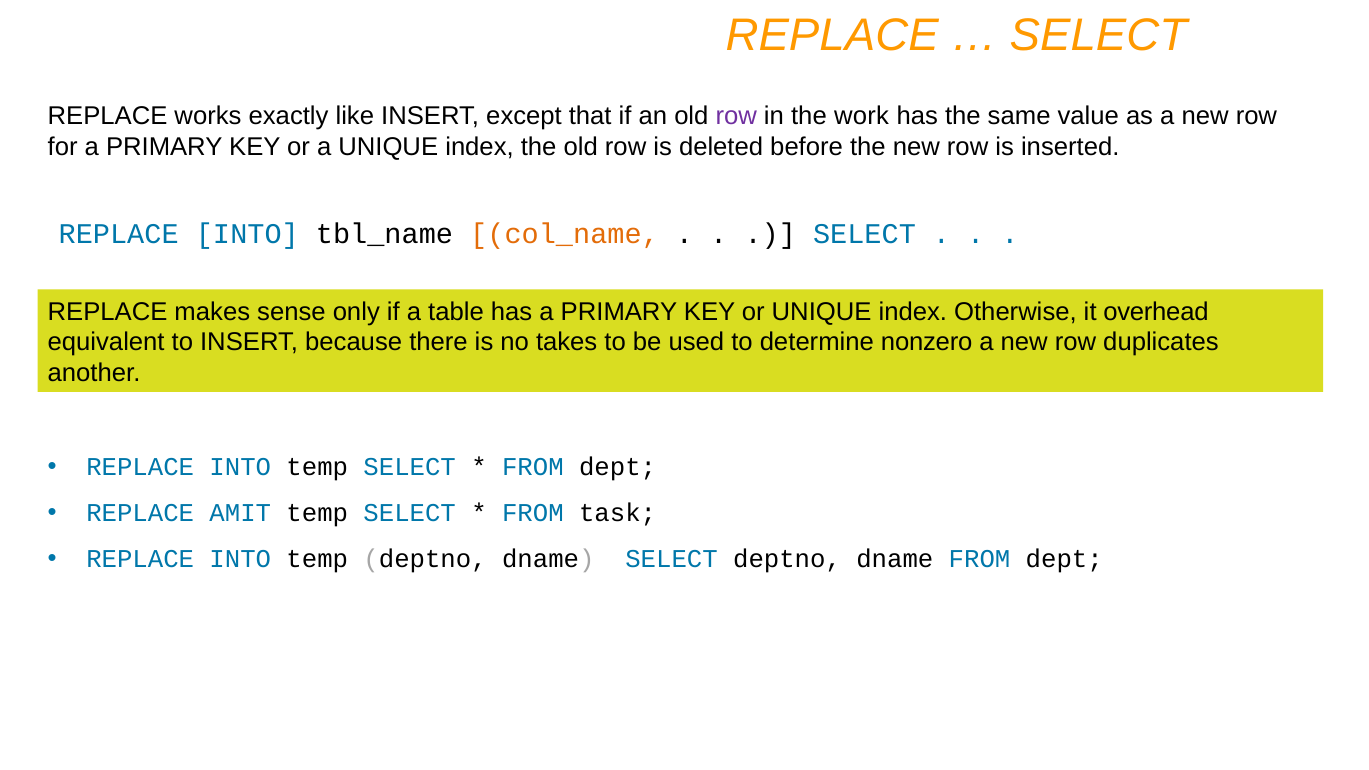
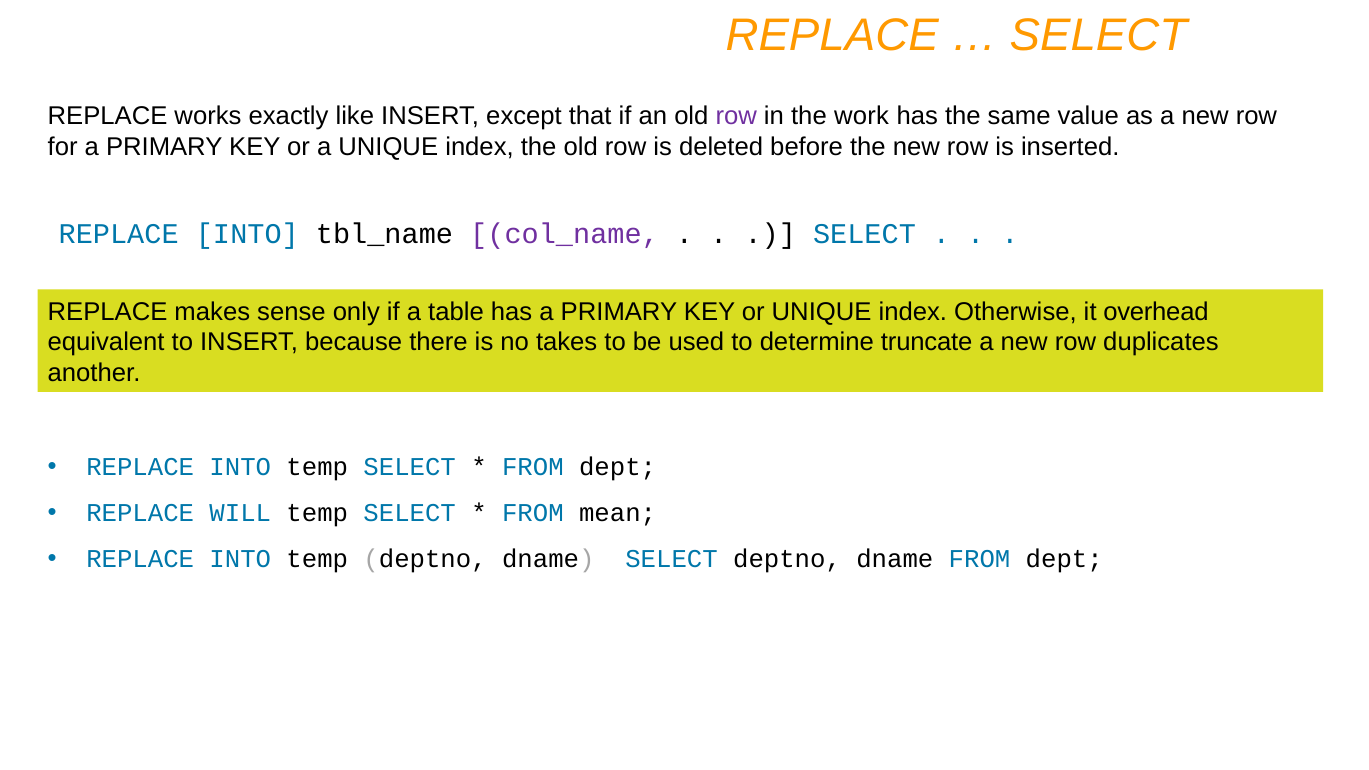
col_name colour: orange -> purple
nonzero: nonzero -> truncate
AMIT: AMIT -> WILL
task: task -> mean
